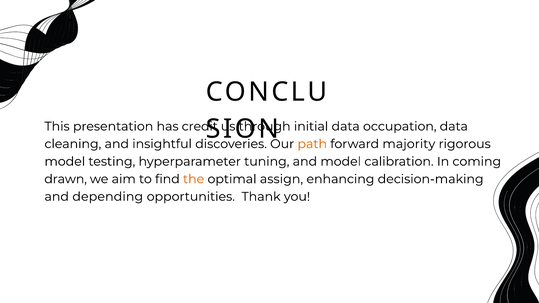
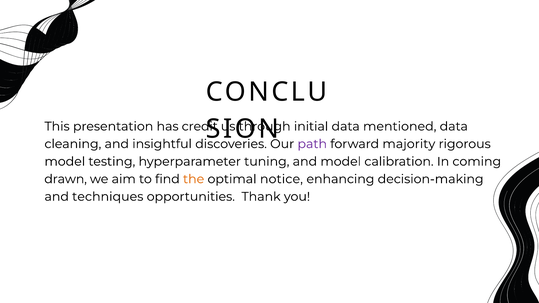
occupation: occupation -> mentioned
path colour: orange -> purple
assign: assign -> notice
depending: depending -> techniques
